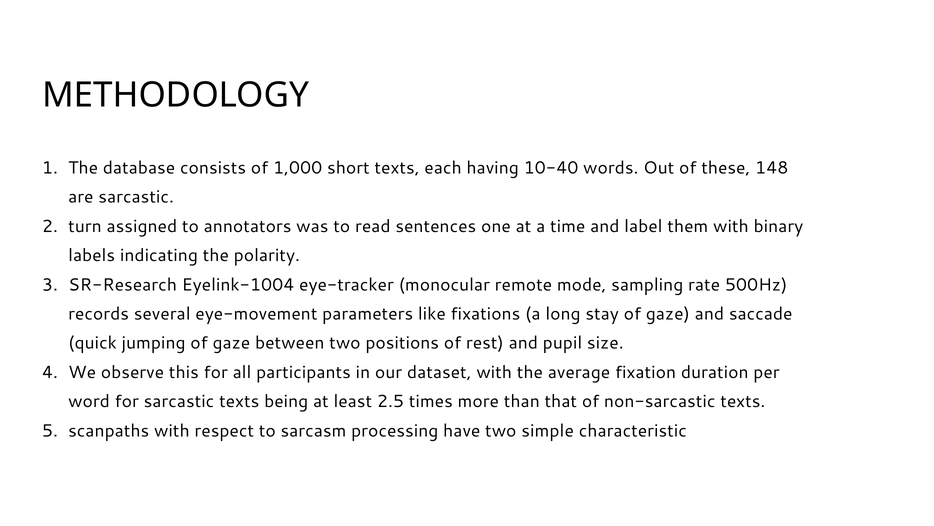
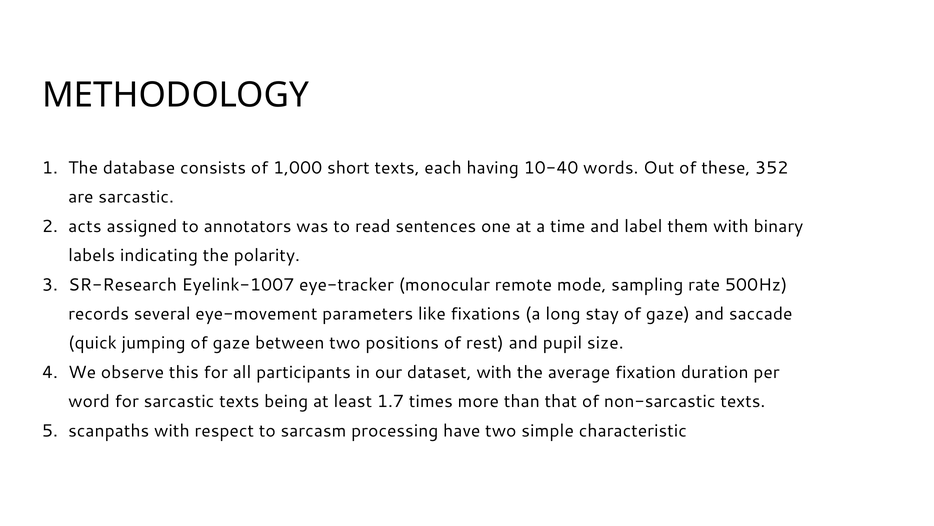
148: 148 -> 352
turn: turn -> acts
Eyelink-1004: Eyelink-1004 -> Eyelink-1007
2.5: 2.5 -> 1.7
